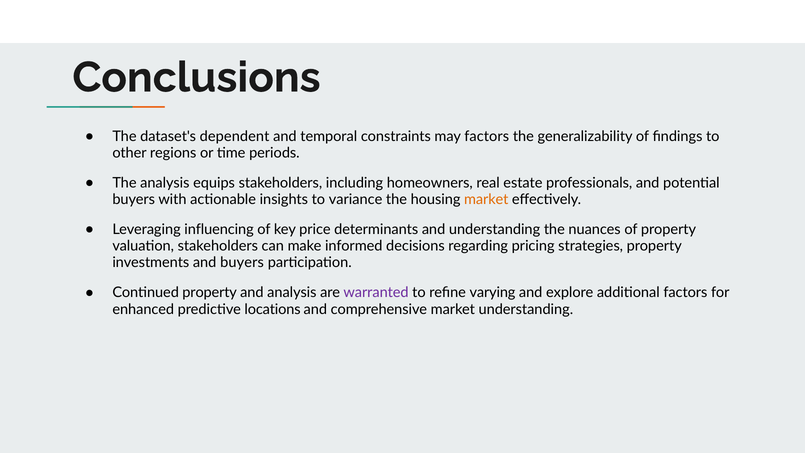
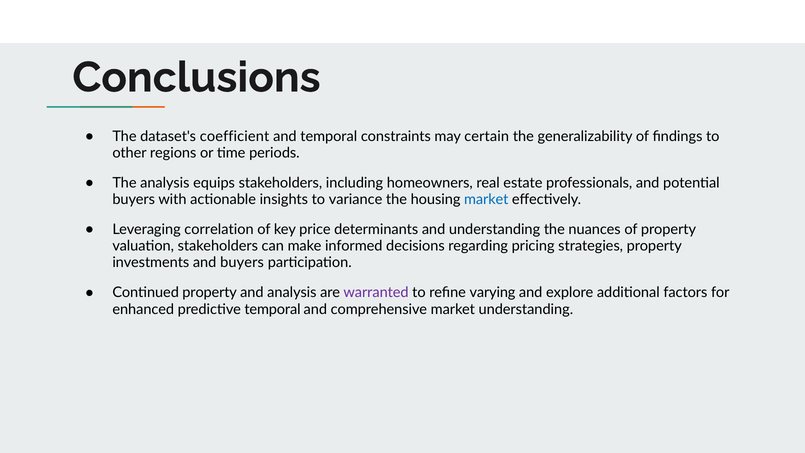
dependent: dependent -> coefficient
may factors: factors -> certain
market at (486, 199) colour: orange -> blue
influencing: influencing -> correlation
predictive locations: locations -> temporal
